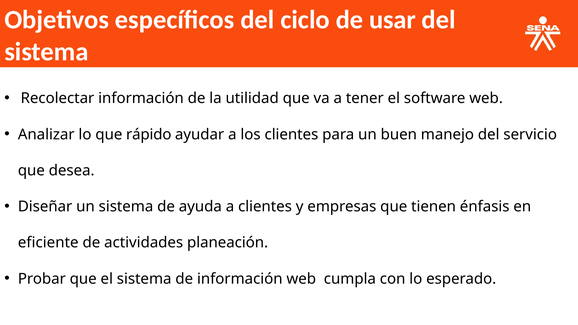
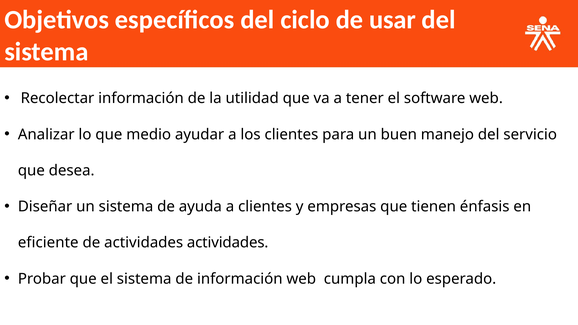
rápido: rápido -> medio
actividades planeación: planeación -> actividades
